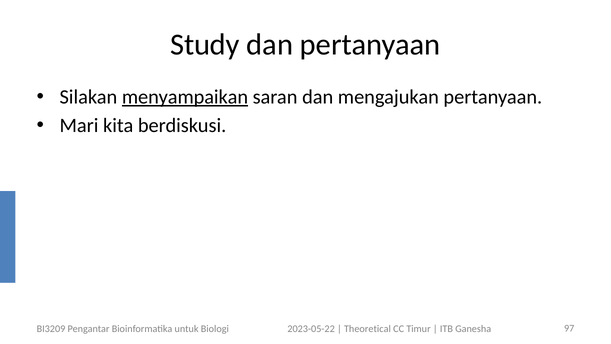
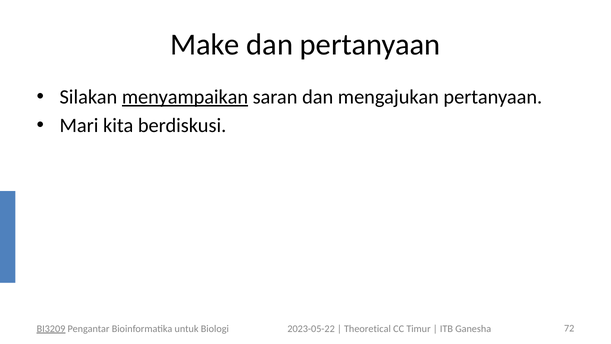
Study: Study -> Make
BI3209 underline: none -> present
97: 97 -> 72
